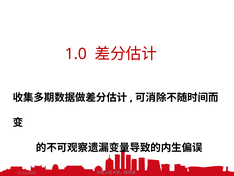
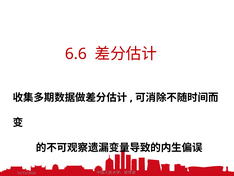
1.0: 1.0 -> 6.6
